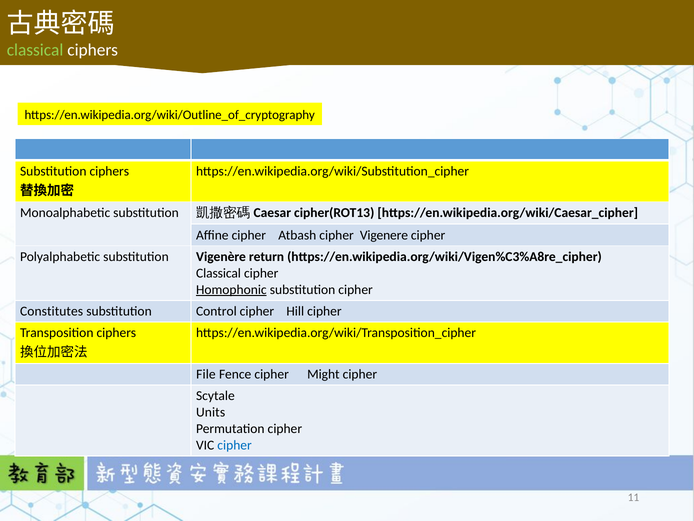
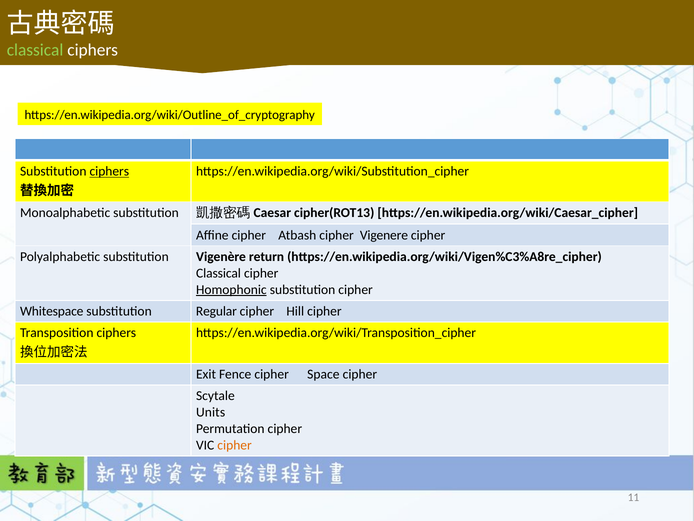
ciphers at (109, 171) underline: none -> present
Constitutes: Constitutes -> Whitespace
Control: Control -> Regular
File: File -> Exit
Might: Might -> Space
cipher at (235, 445) colour: blue -> orange
